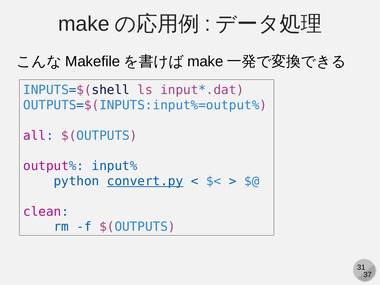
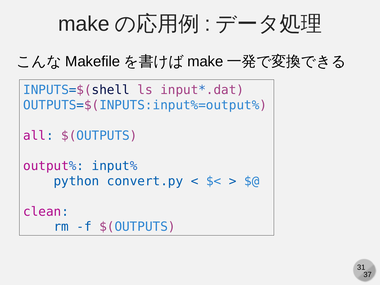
convert.py underline: present -> none
